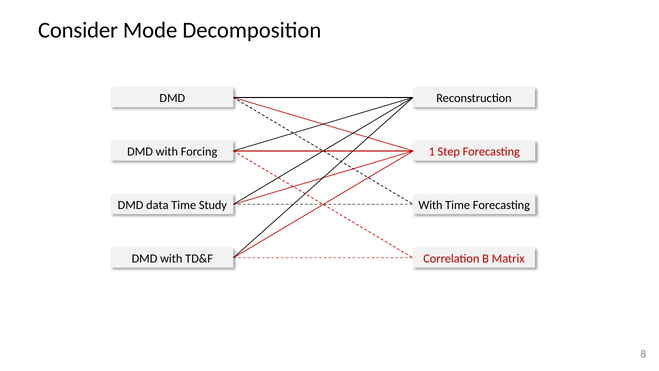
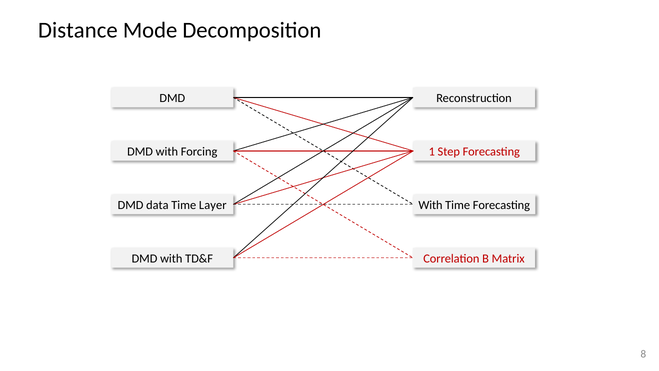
Consider: Consider -> Distance
Study: Study -> Layer
